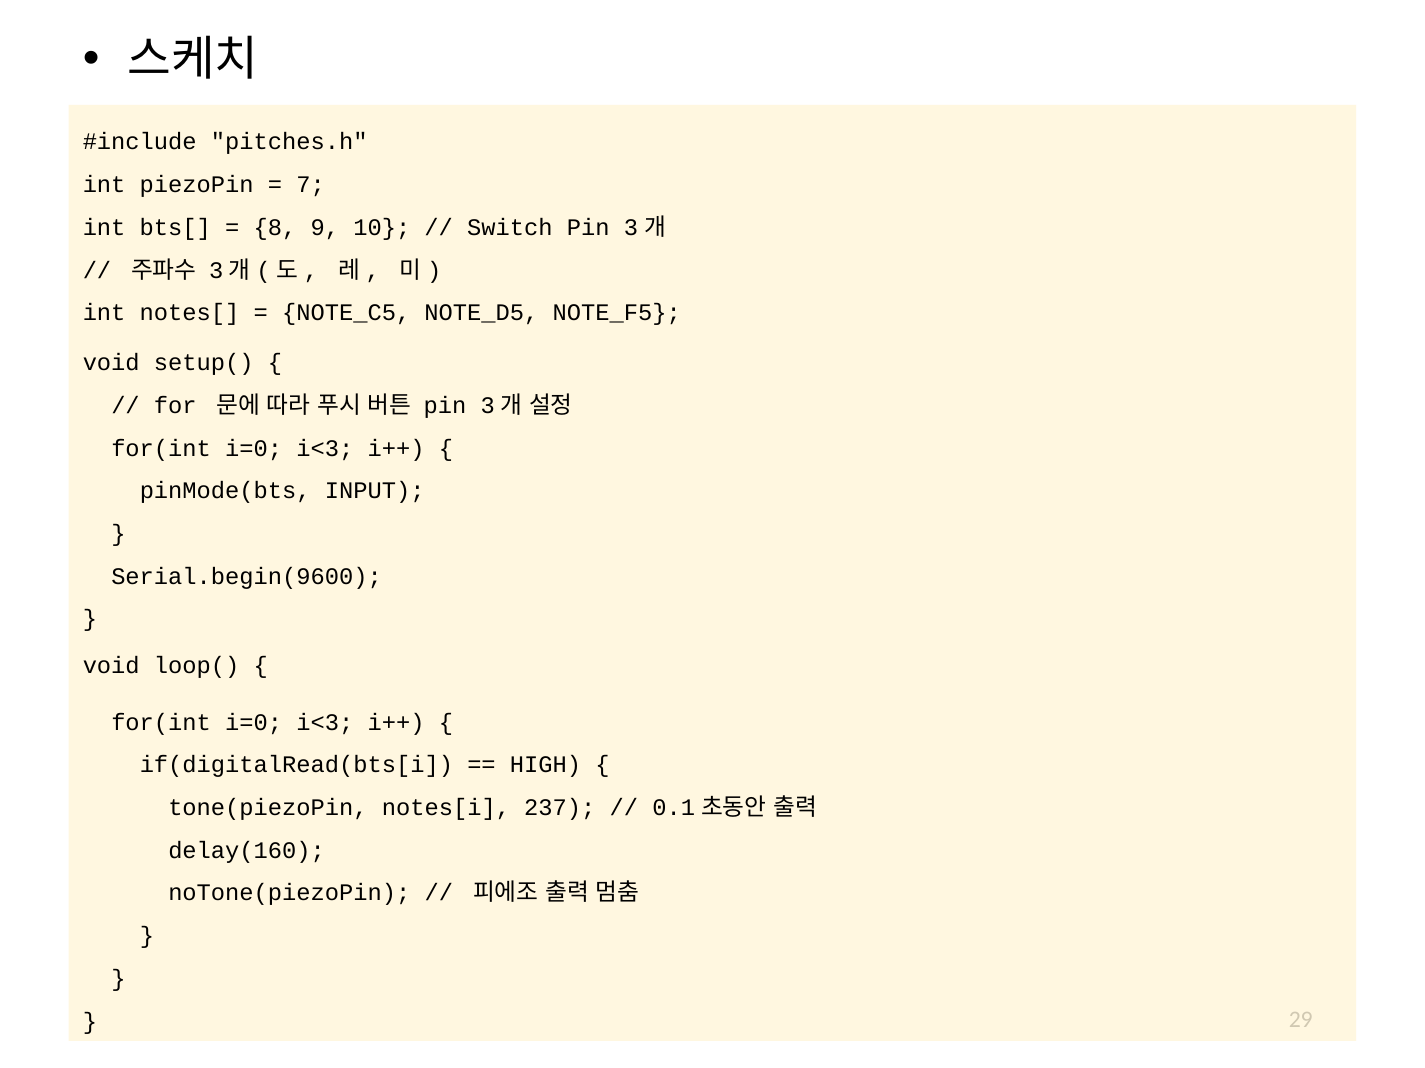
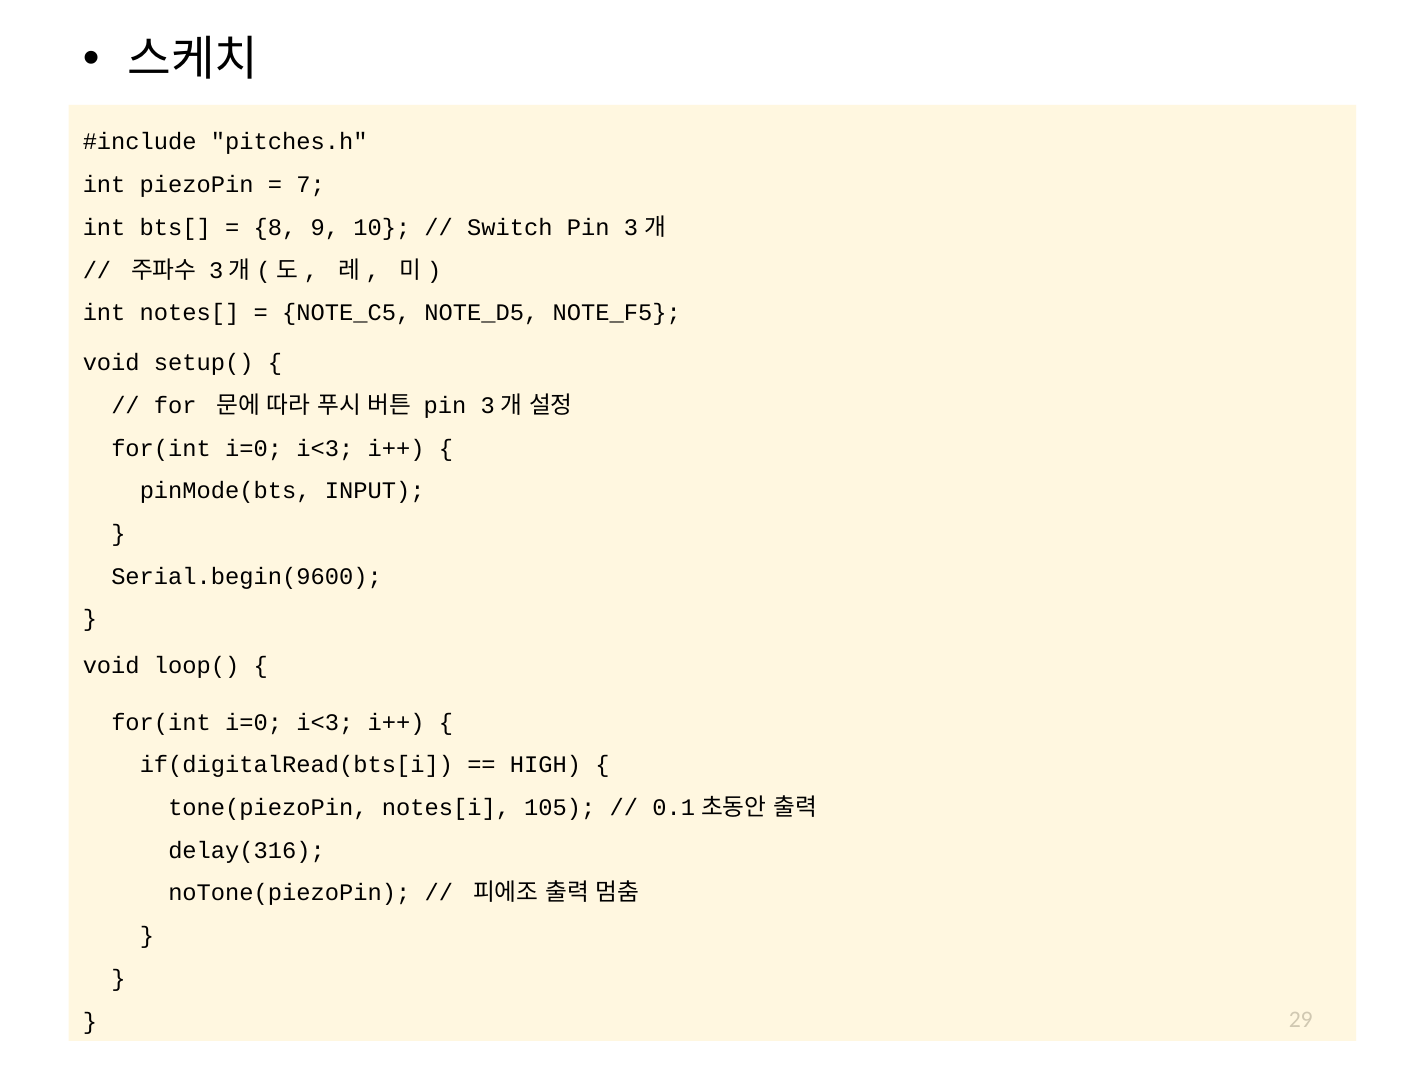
237: 237 -> 105
delay(160: delay(160 -> delay(316
